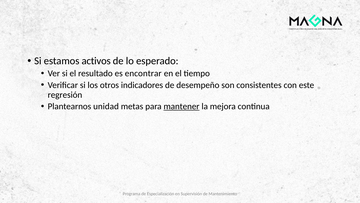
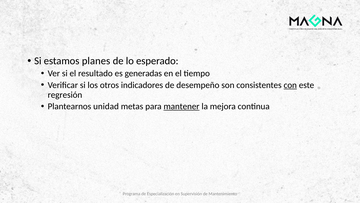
activos: activos -> planes
encontrar: encontrar -> generadas
con underline: none -> present
